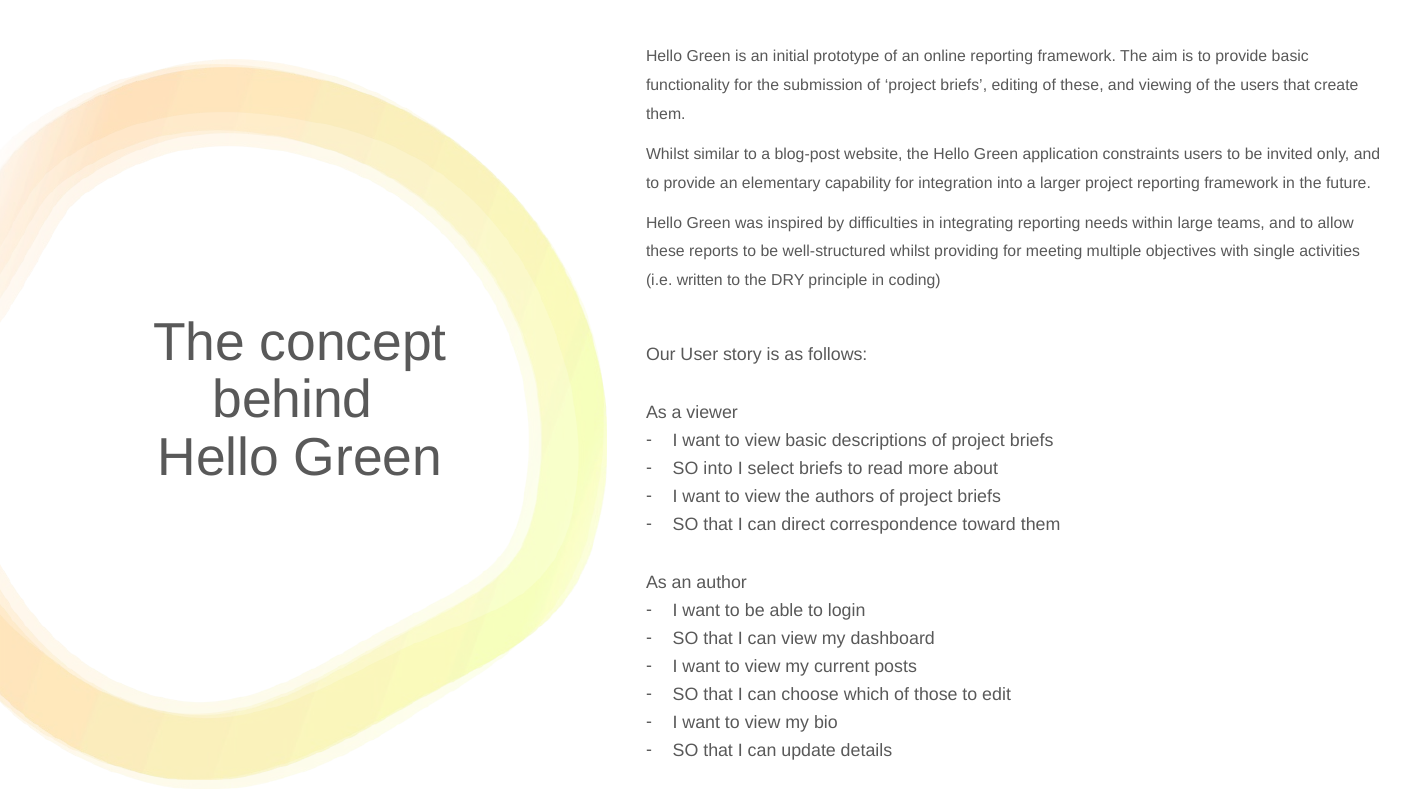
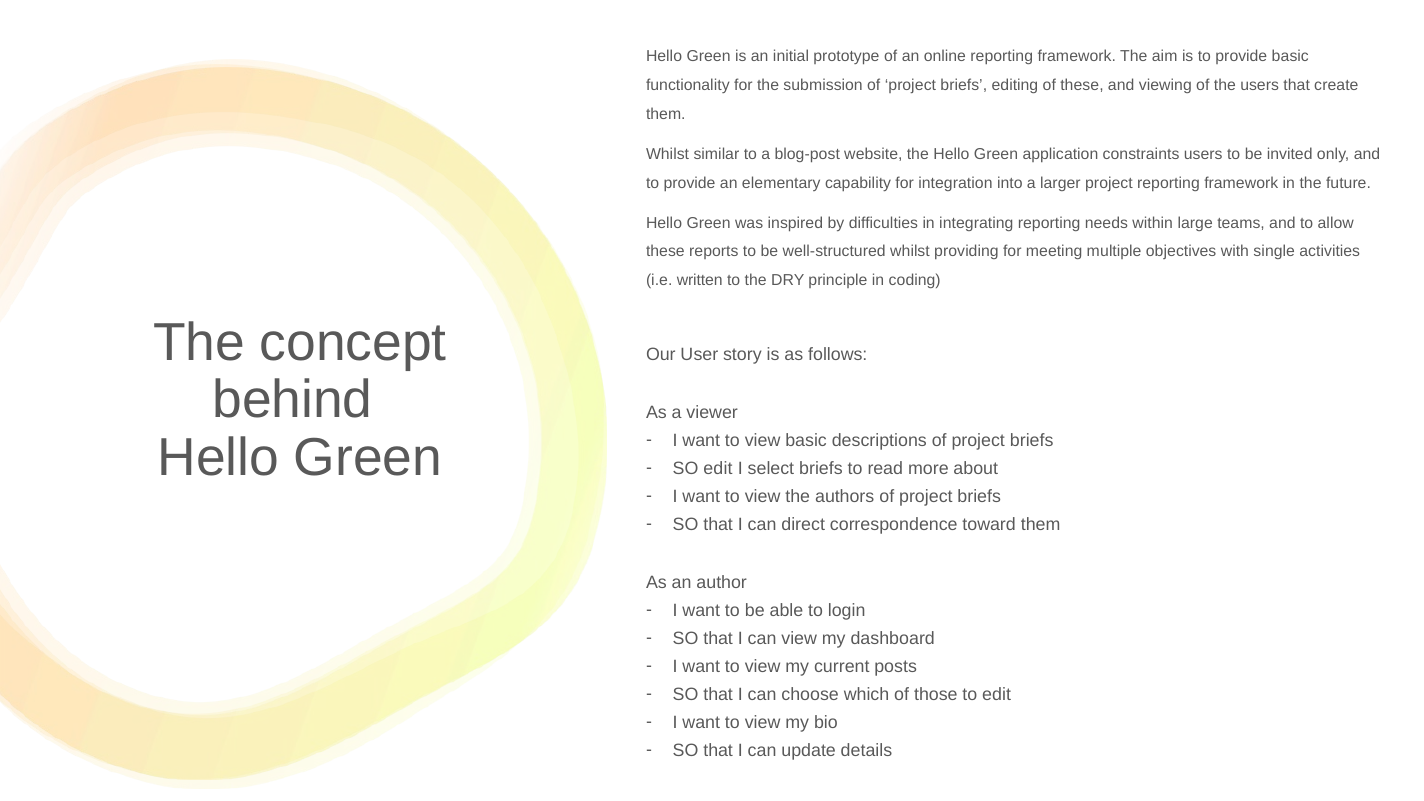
SO into: into -> edit
